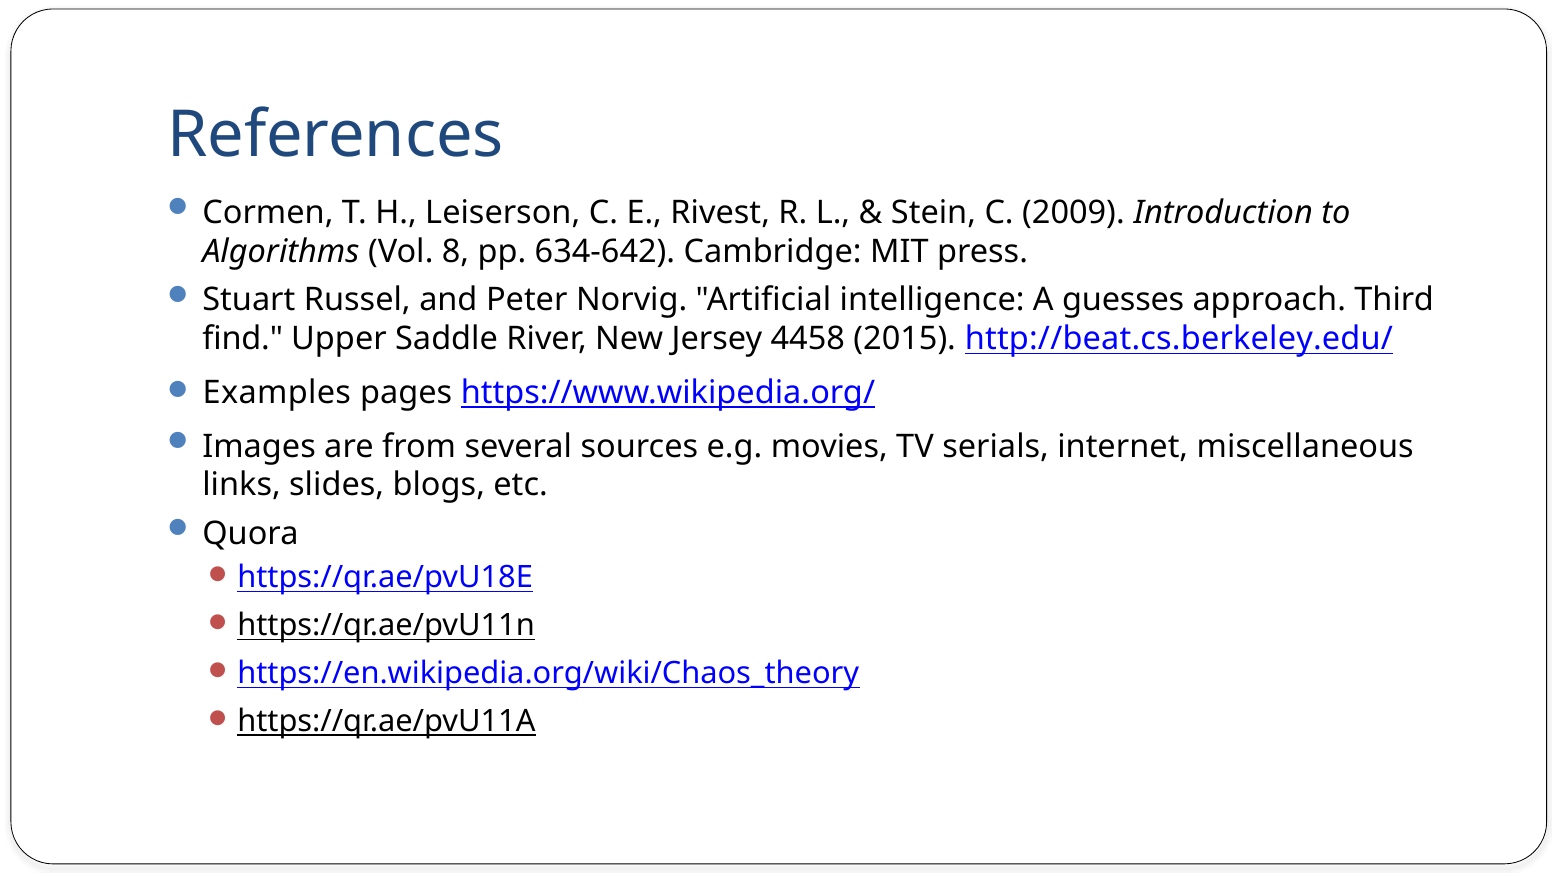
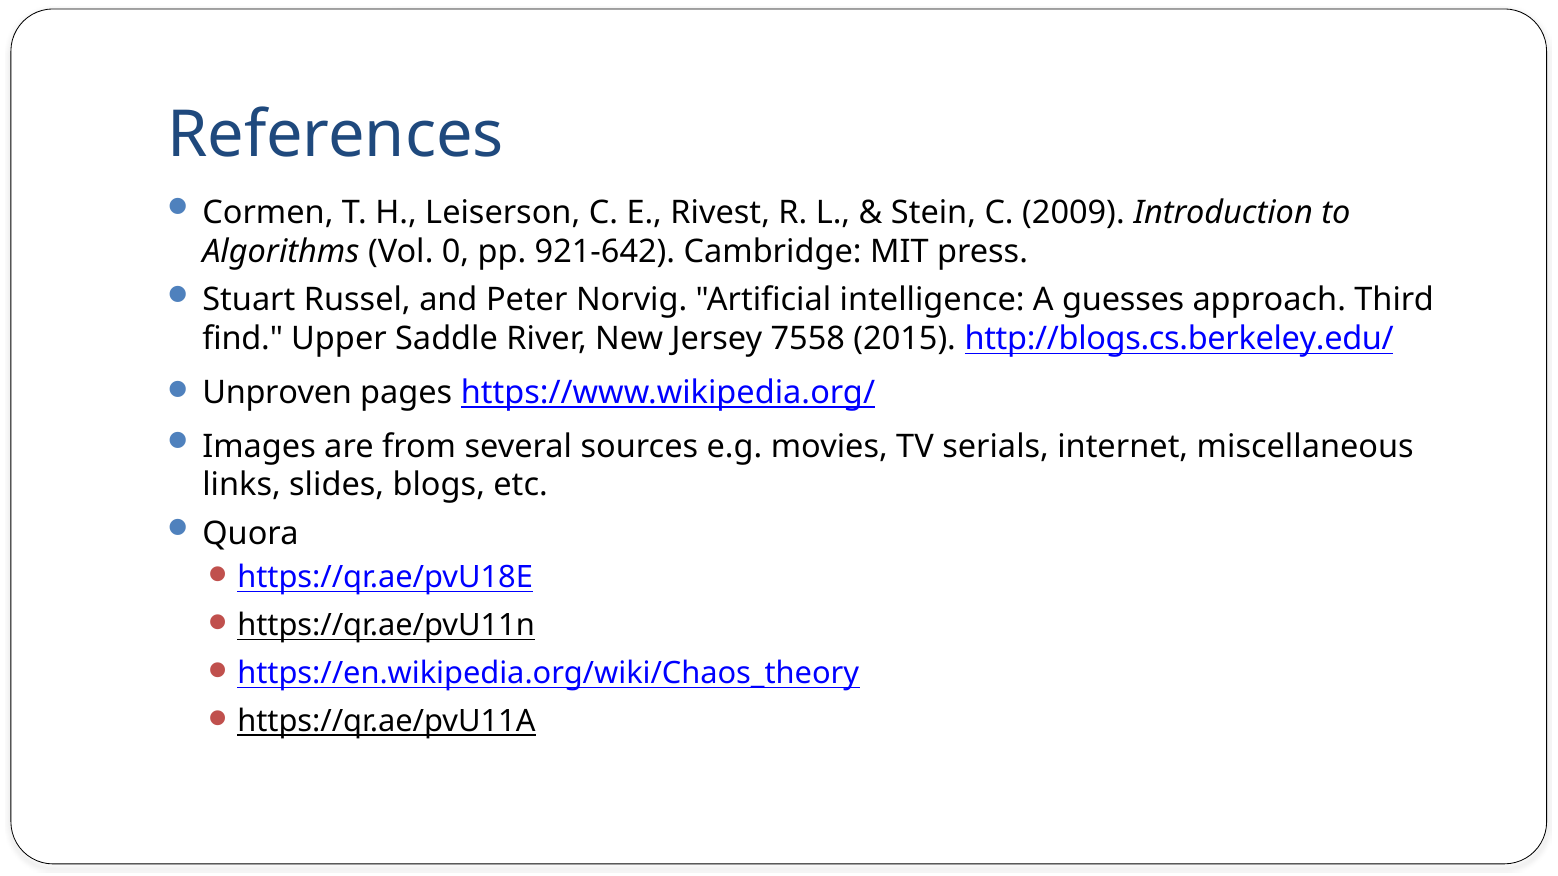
8: 8 -> 0
634-642: 634-642 -> 921-642
4458: 4458 -> 7558
http://beat.cs.berkeley.edu/: http://beat.cs.berkeley.edu/ -> http://blogs.cs.berkeley.edu/
Examples: Examples -> Unproven
